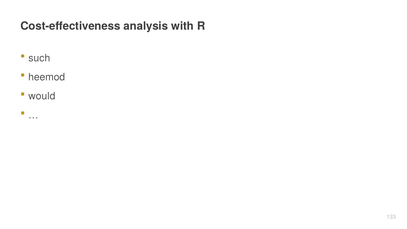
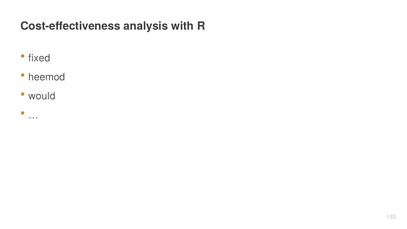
such: such -> fixed
